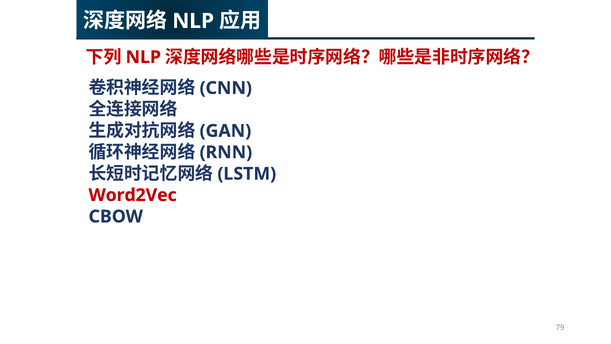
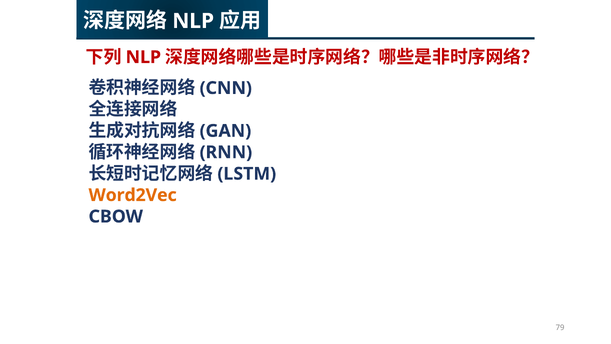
Word2Vec colour: red -> orange
